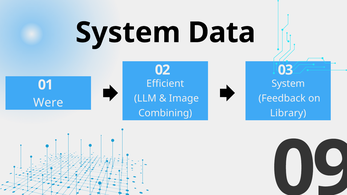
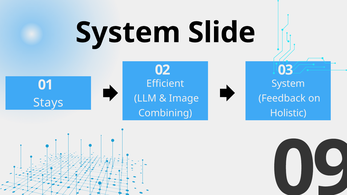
Data: Data -> Slide
Were: Were -> Stays
Library: Library -> Holistic
